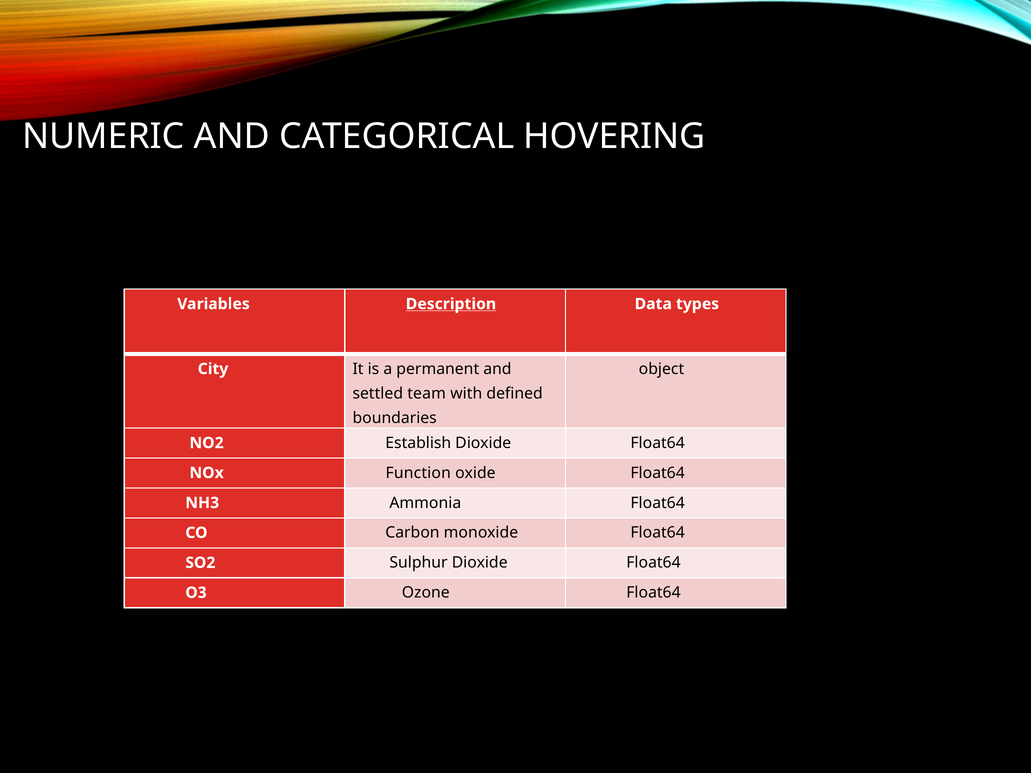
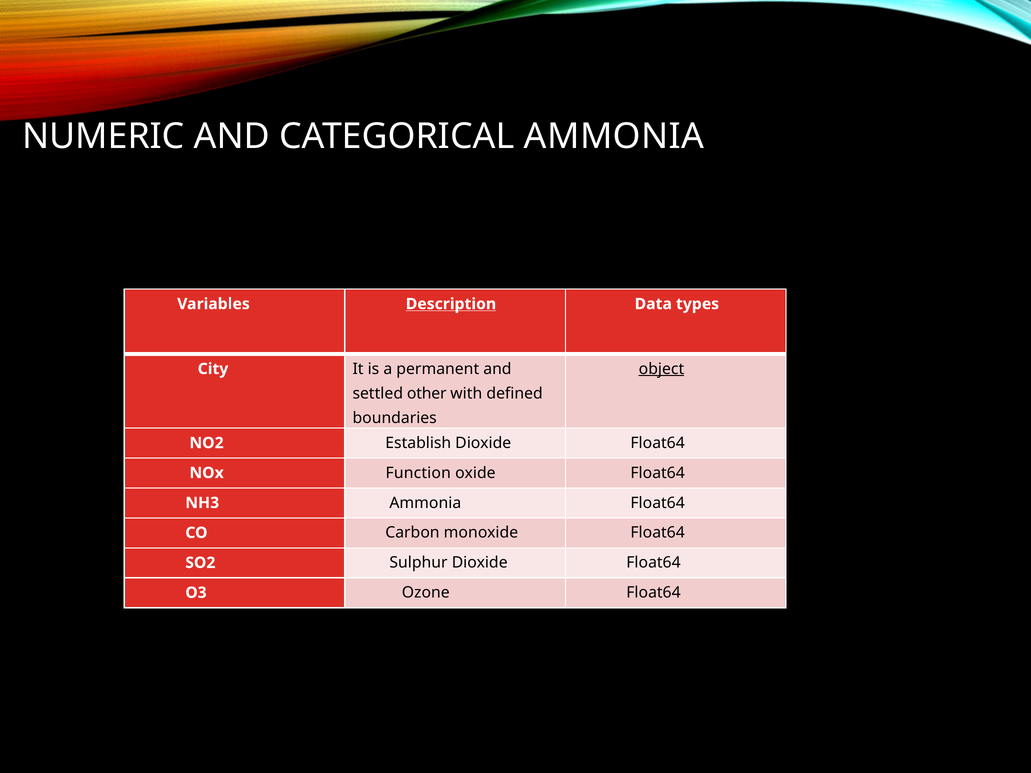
CATEGORICAL HOVERING: HOVERING -> AMMONIA
object underline: none -> present
team: team -> other
